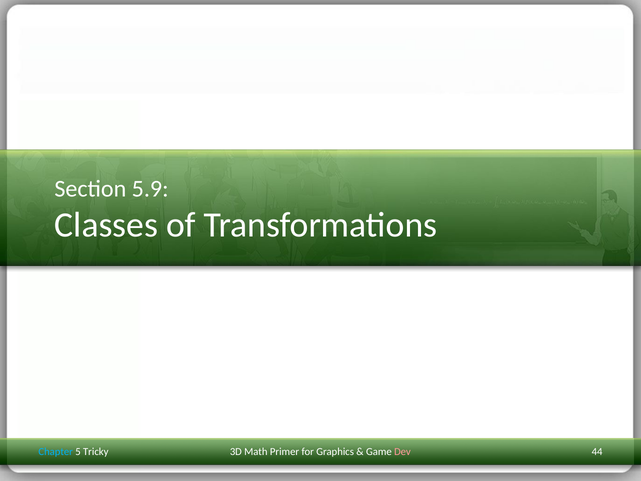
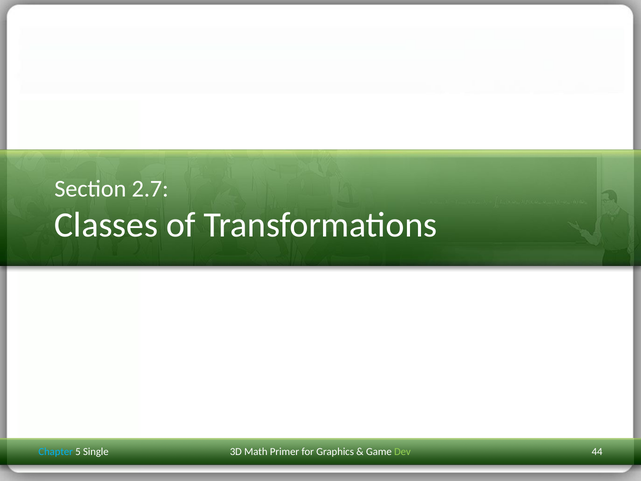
5.9: 5.9 -> 2.7
Tricky: Tricky -> Single
Dev colour: pink -> light green
